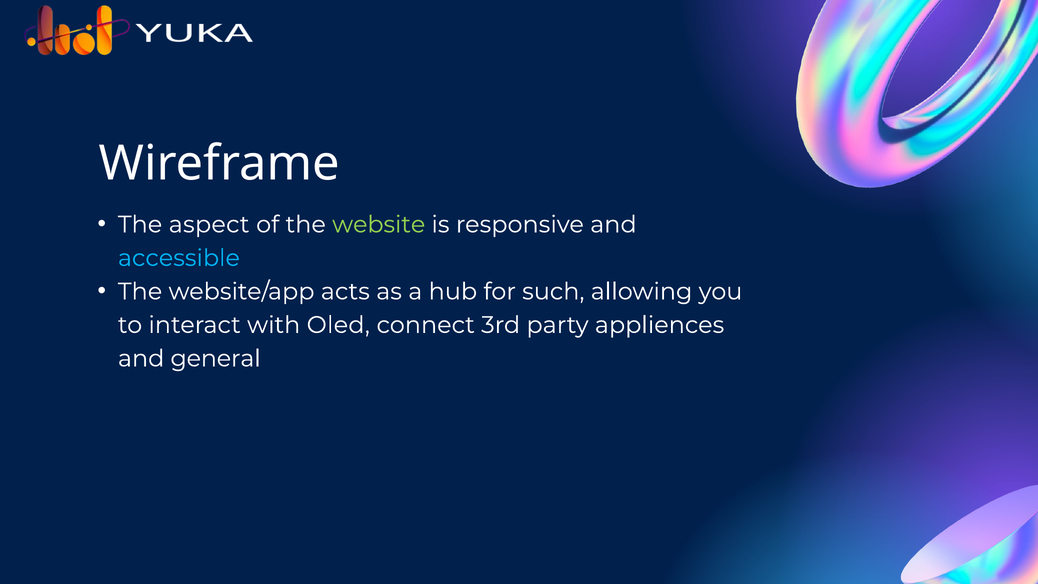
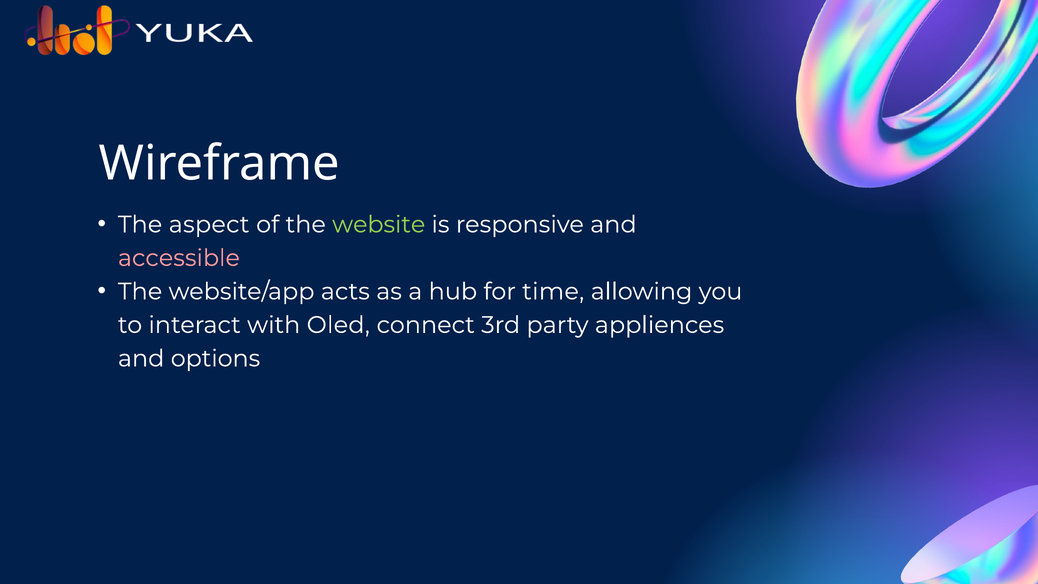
accessible colour: light blue -> pink
such: such -> time
general: general -> options
